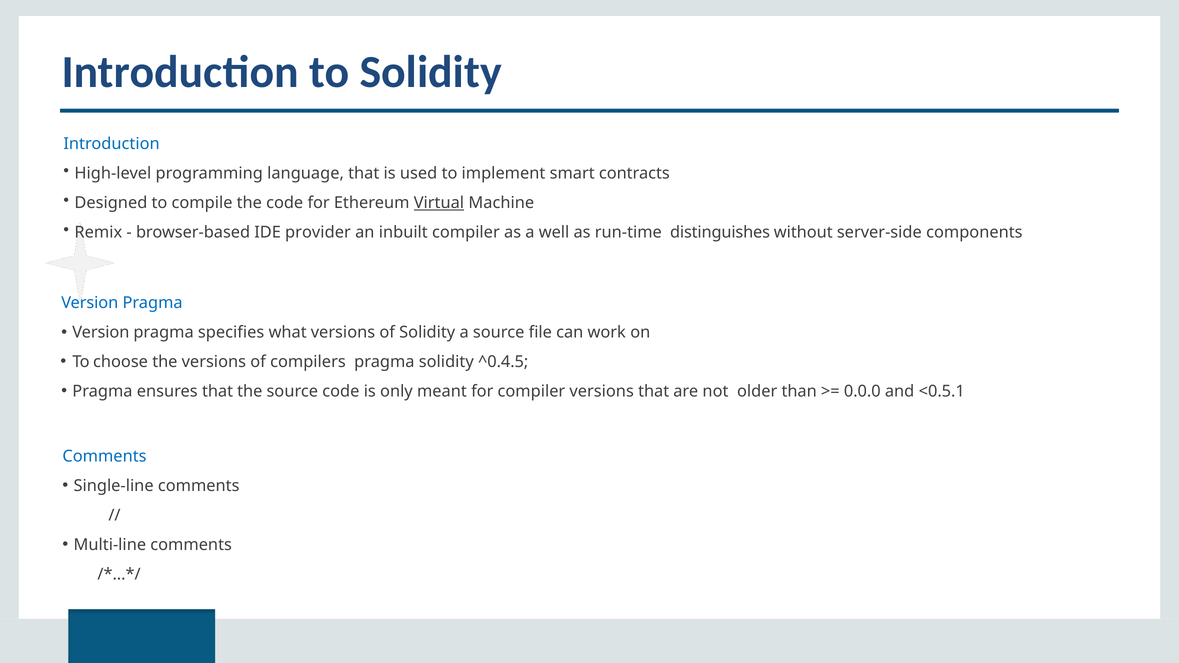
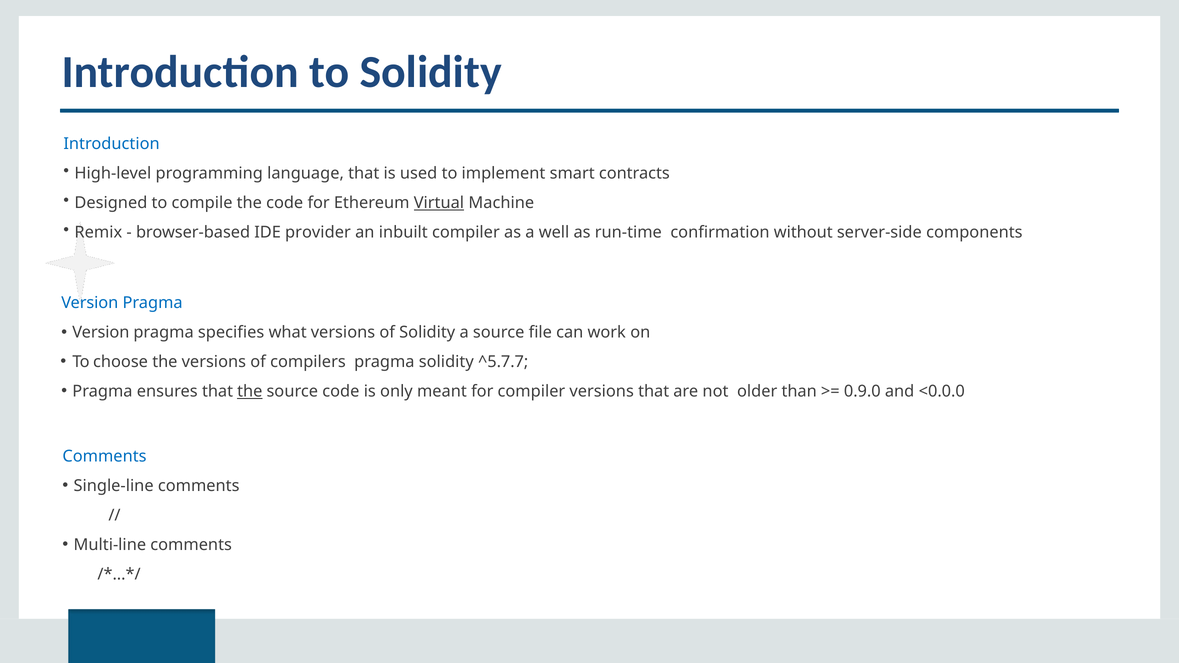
distinguishes: distinguishes -> confirmation
^0.4.5: ^0.4.5 -> ^5.7.7
the at (250, 392) underline: none -> present
0.0.0: 0.0.0 -> 0.9.0
<0.5.1: <0.5.1 -> <0.0.0
